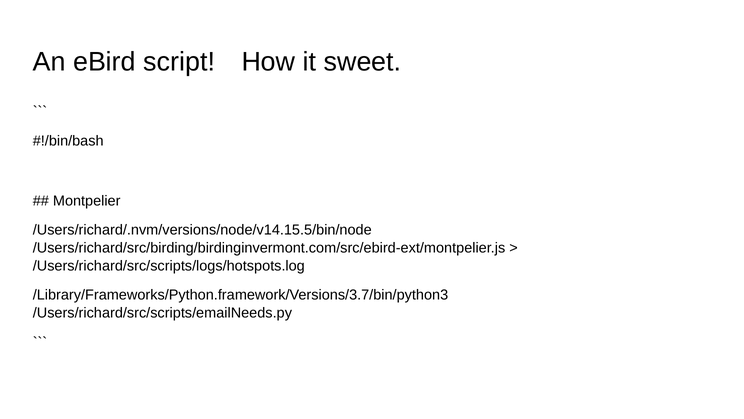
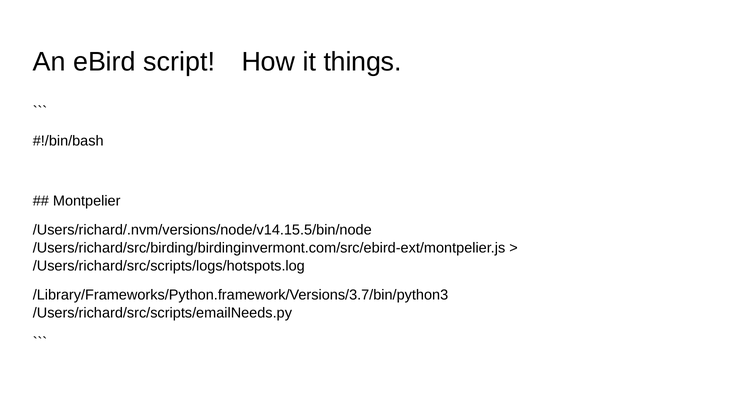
sweet: sweet -> things
